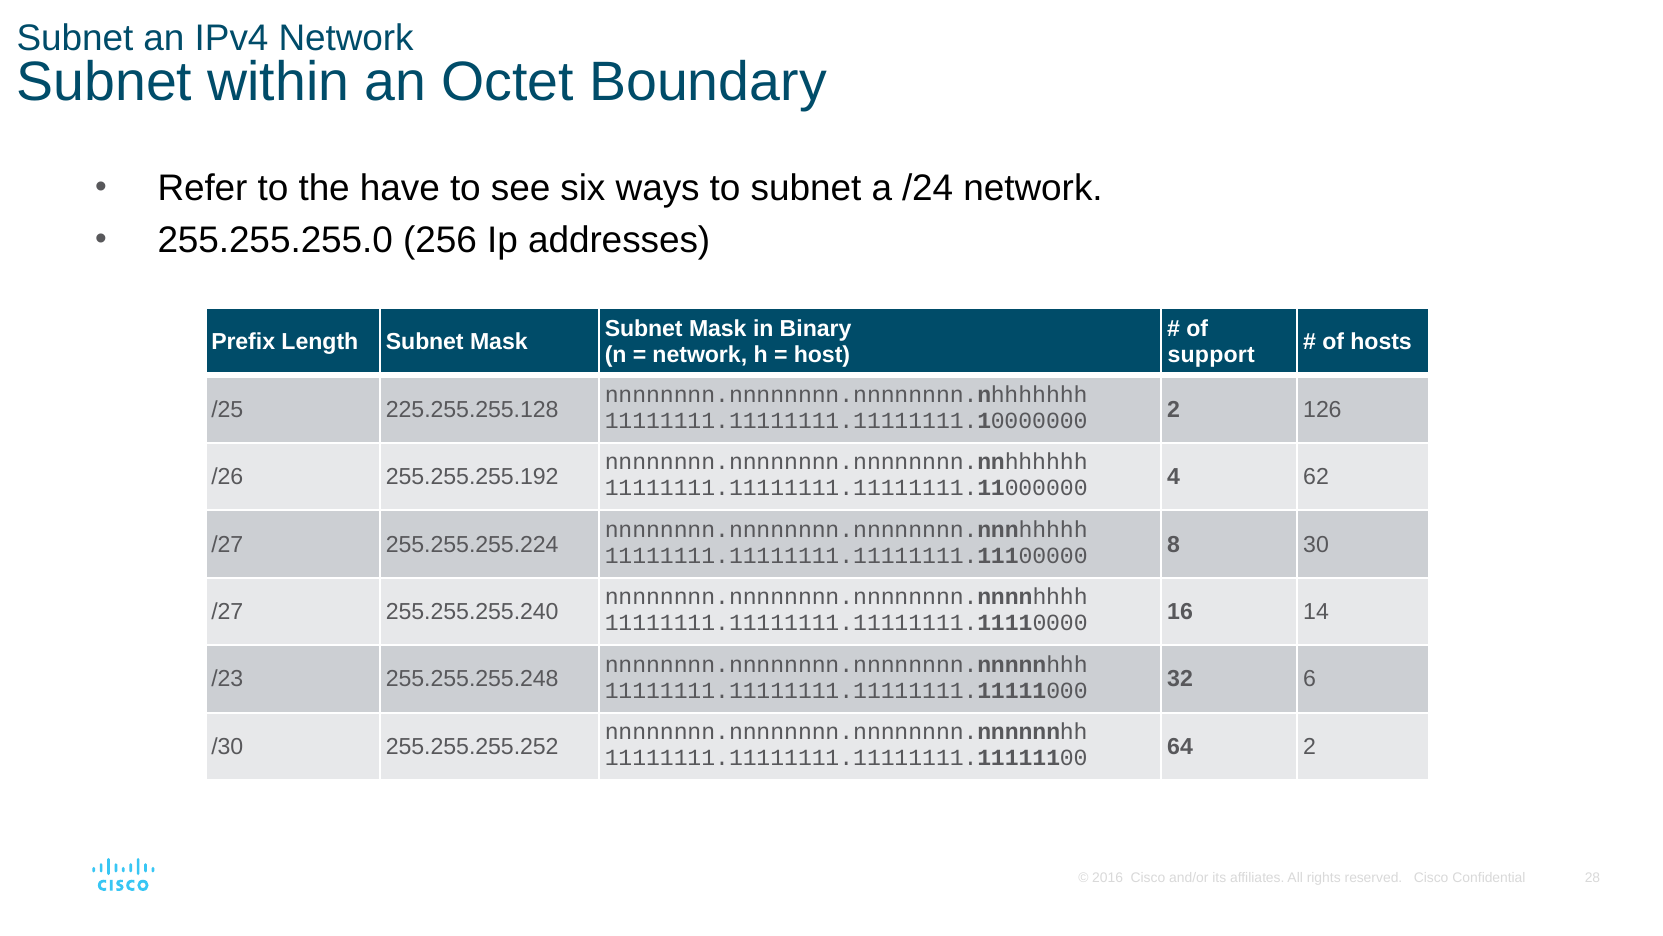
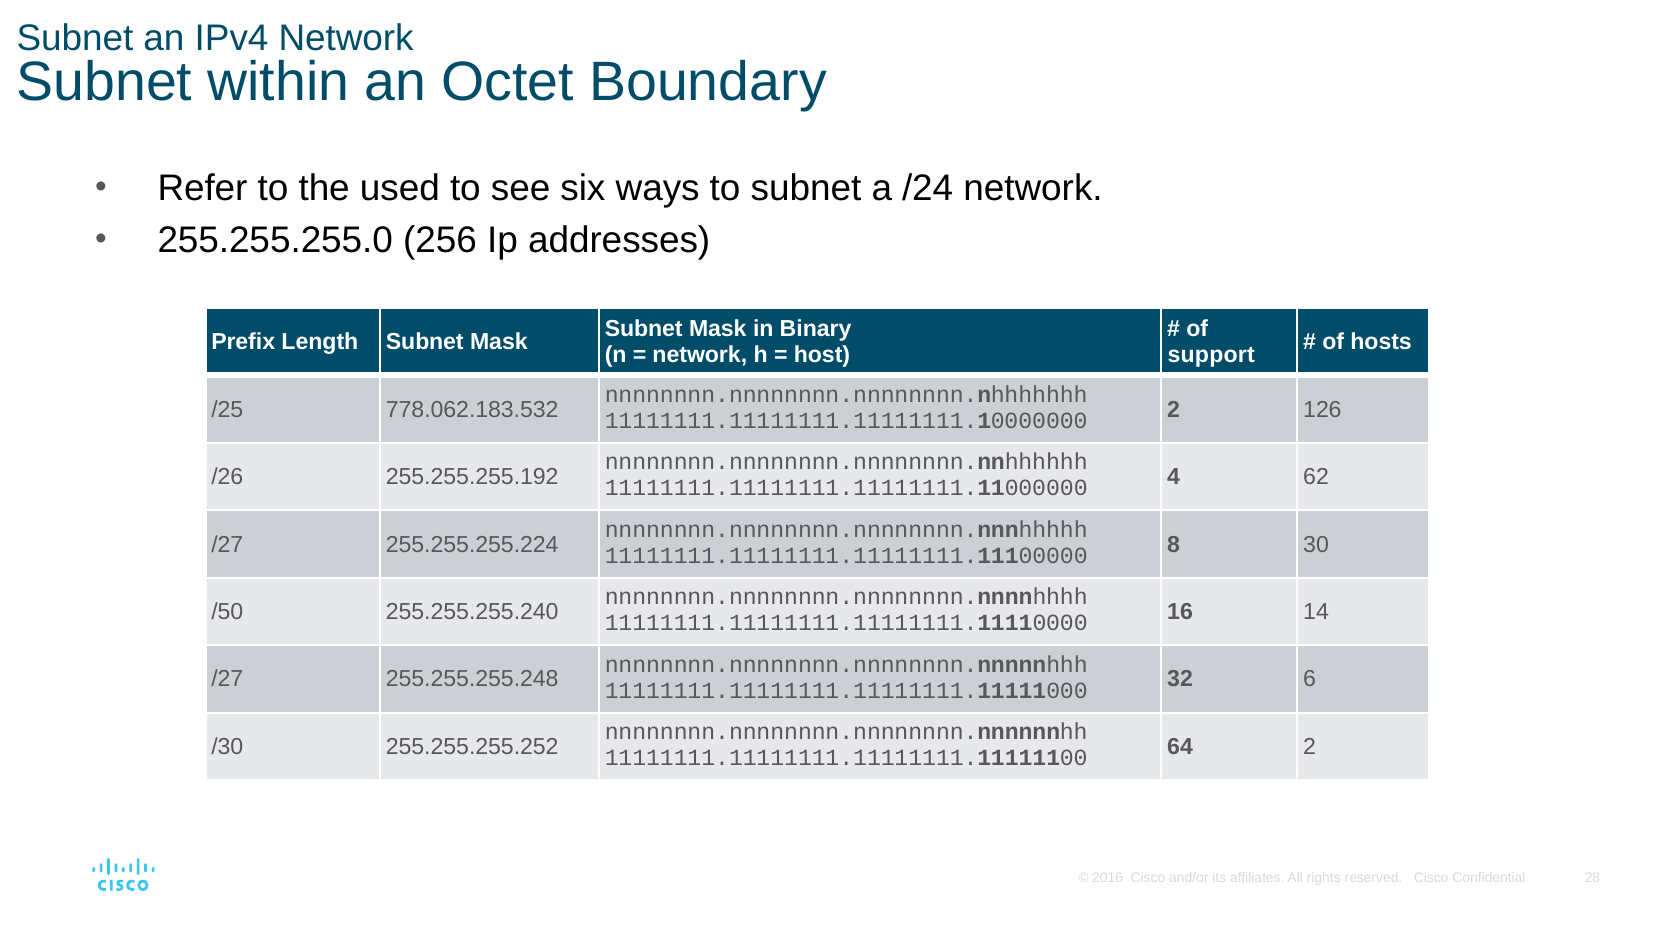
have: have -> used
225.255.255.128: 225.255.255.128 -> 778.062.183.532
/27 at (227, 612): /27 -> /50
/23 at (227, 679): /23 -> /27
